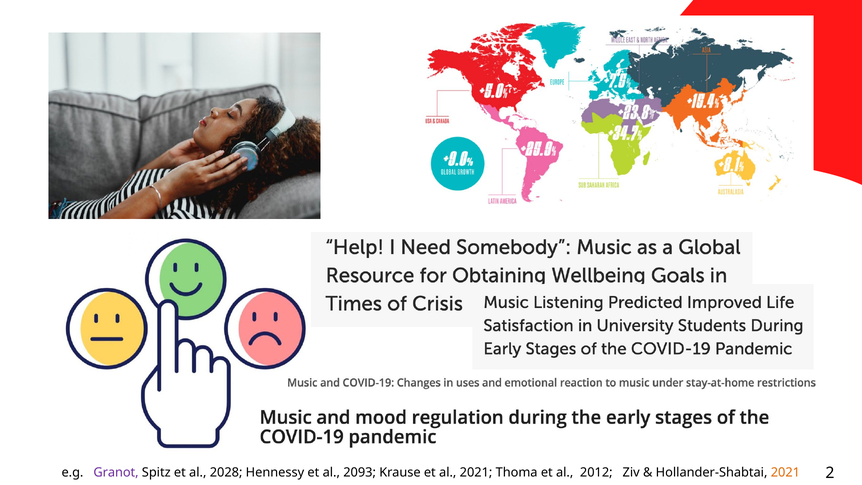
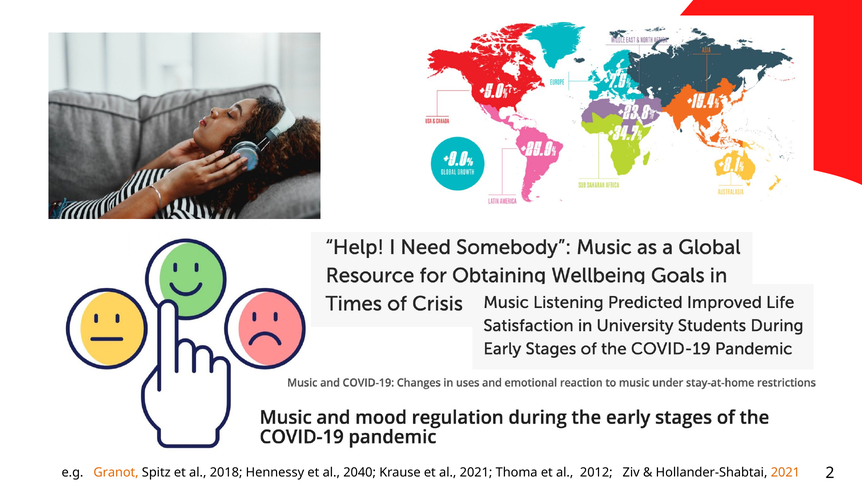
Granot colour: purple -> orange
2028: 2028 -> 2018
2093: 2093 -> 2040
